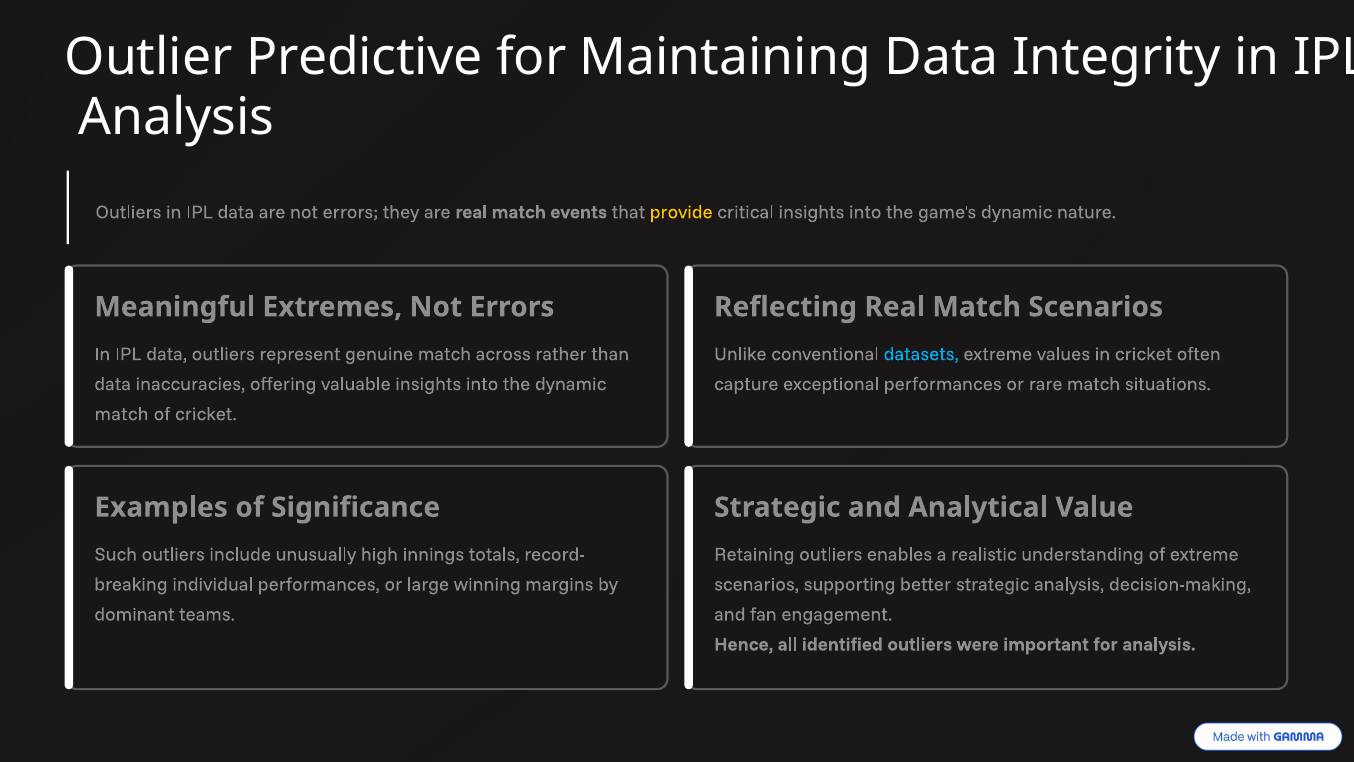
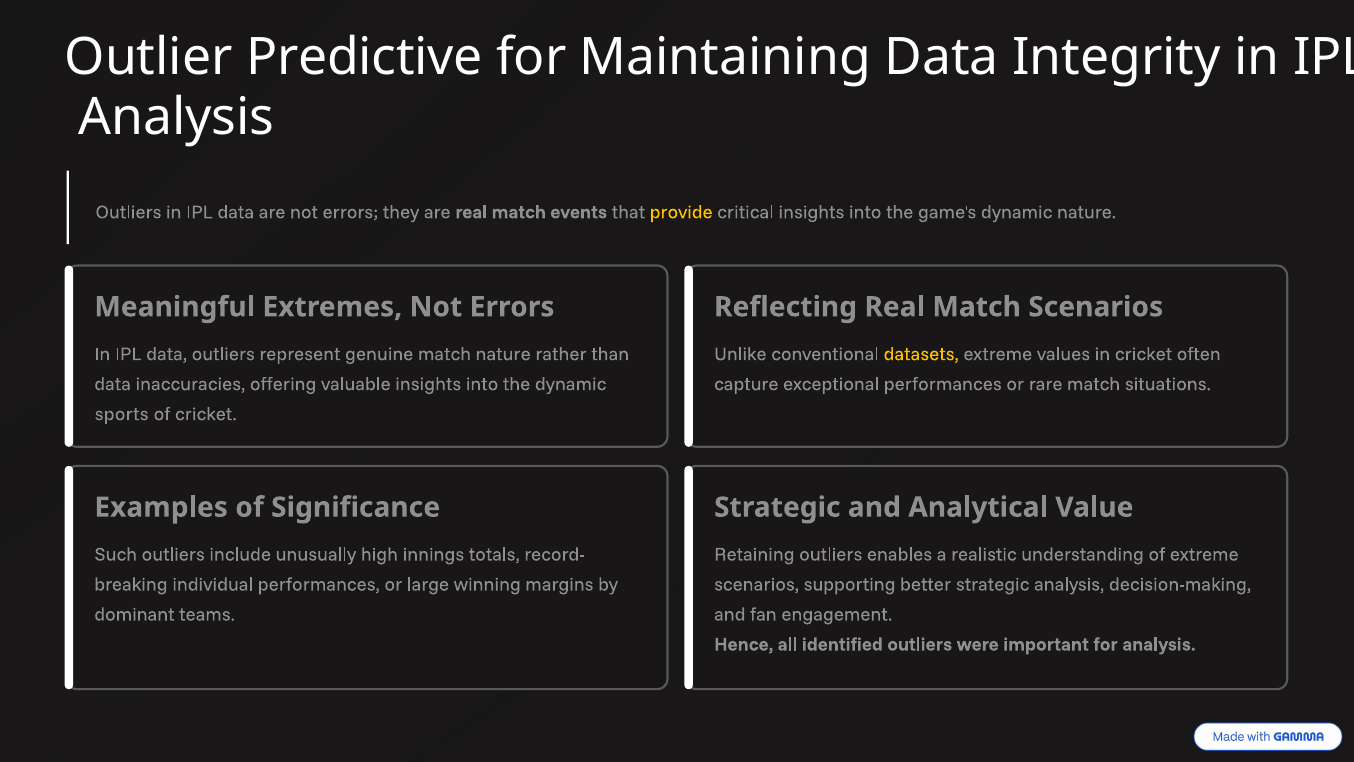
match across: across -> nature
datasets colour: light blue -> yellow
match at (122, 414): match -> sports
